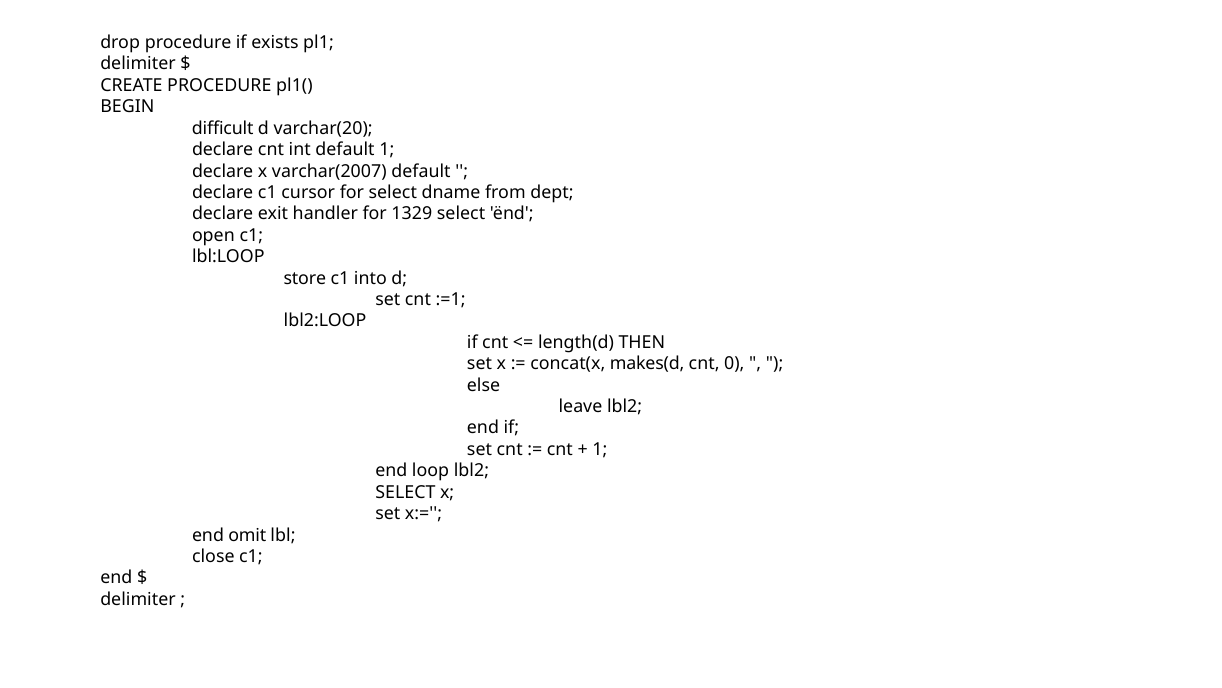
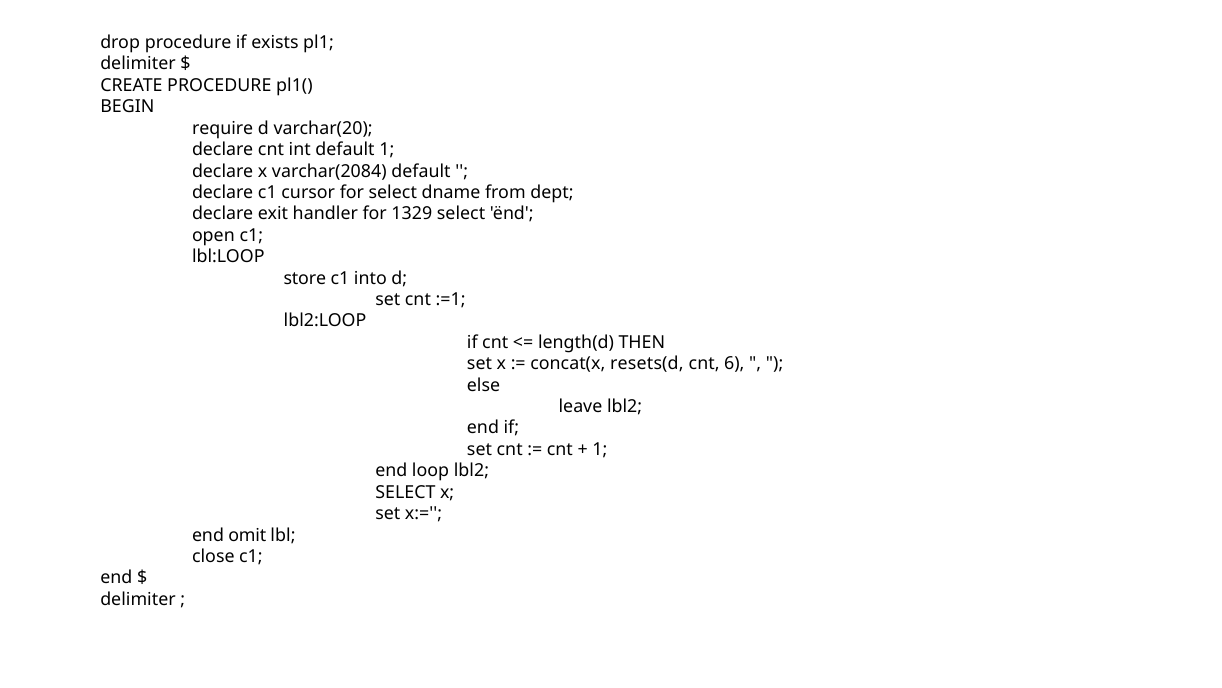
difficult: difficult -> require
varchar(2007: varchar(2007 -> varchar(2084
makes(d: makes(d -> resets(d
0: 0 -> 6
